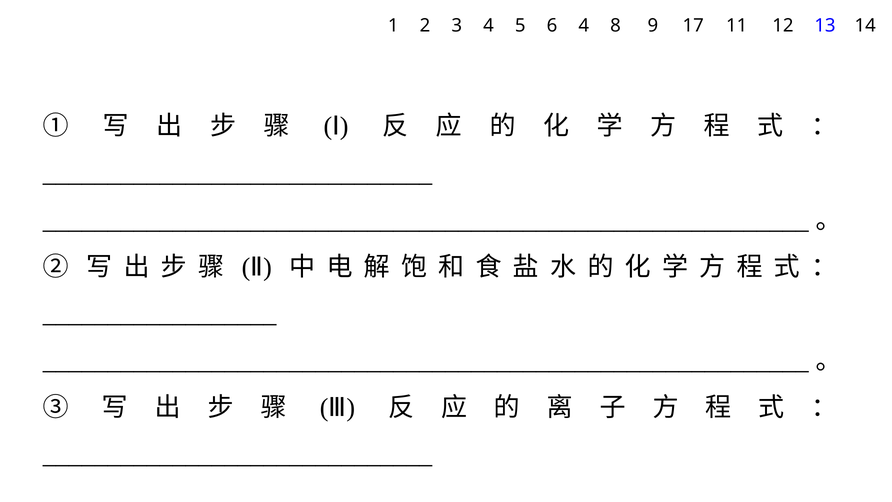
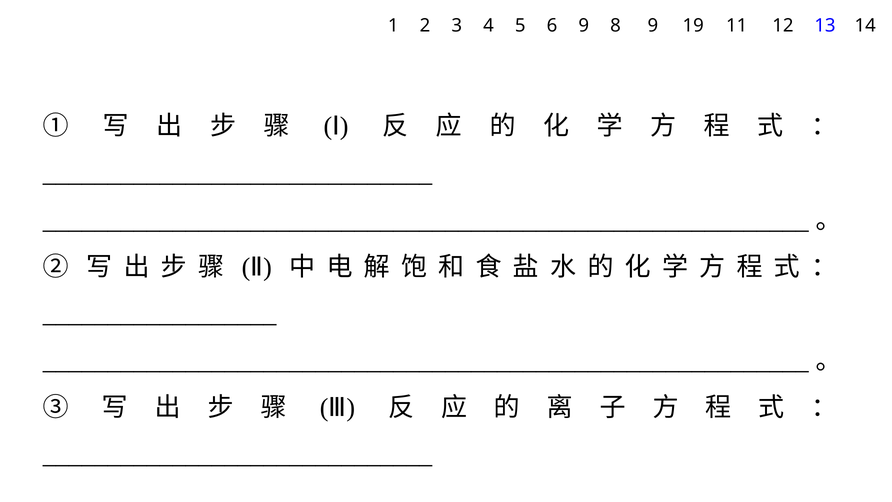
6 4: 4 -> 9
17: 17 -> 19
